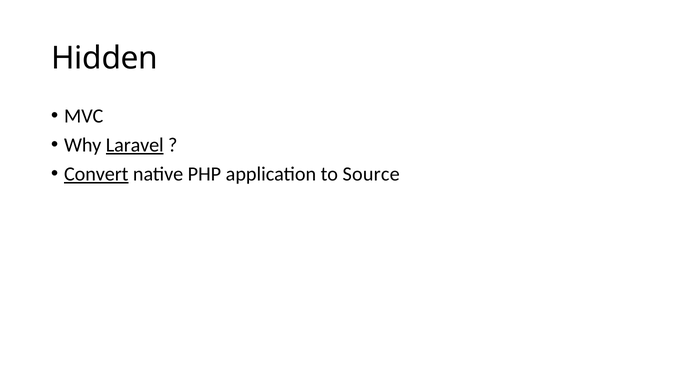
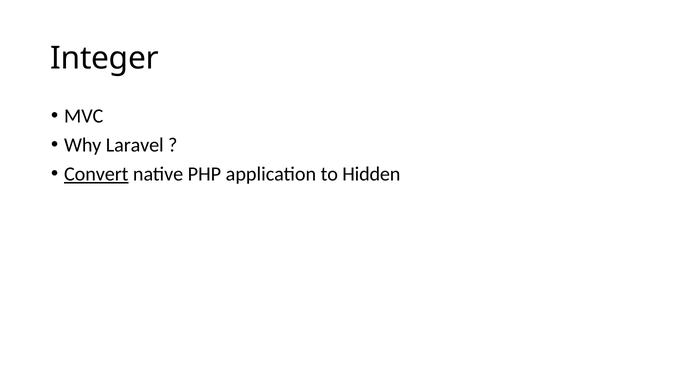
Hidden: Hidden -> Integer
Laravel underline: present -> none
Source: Source -> Hidden
